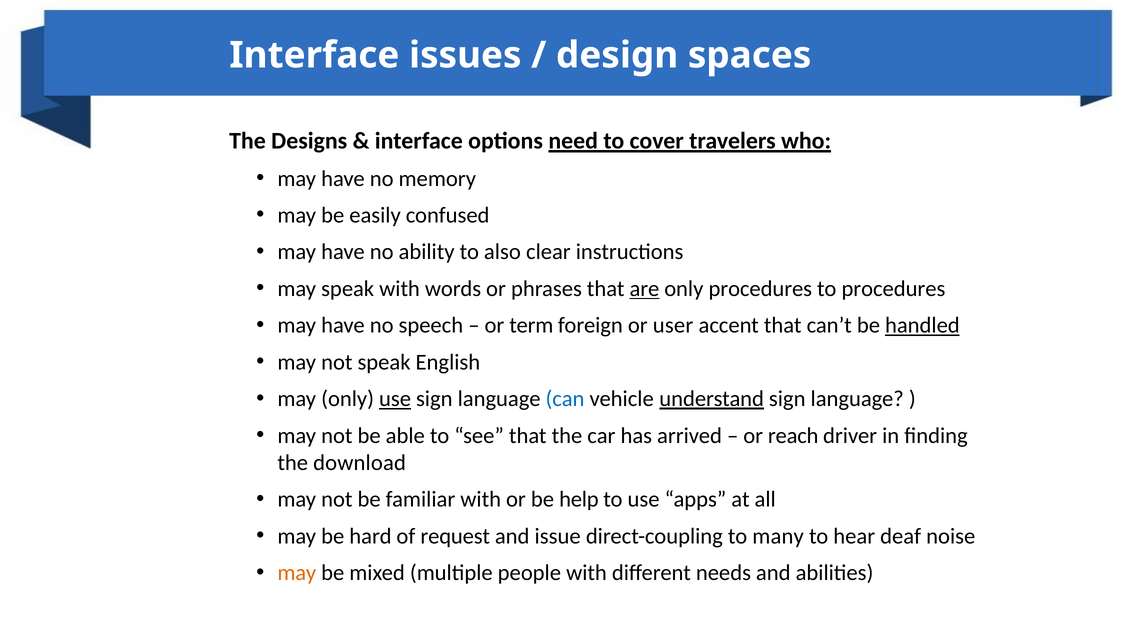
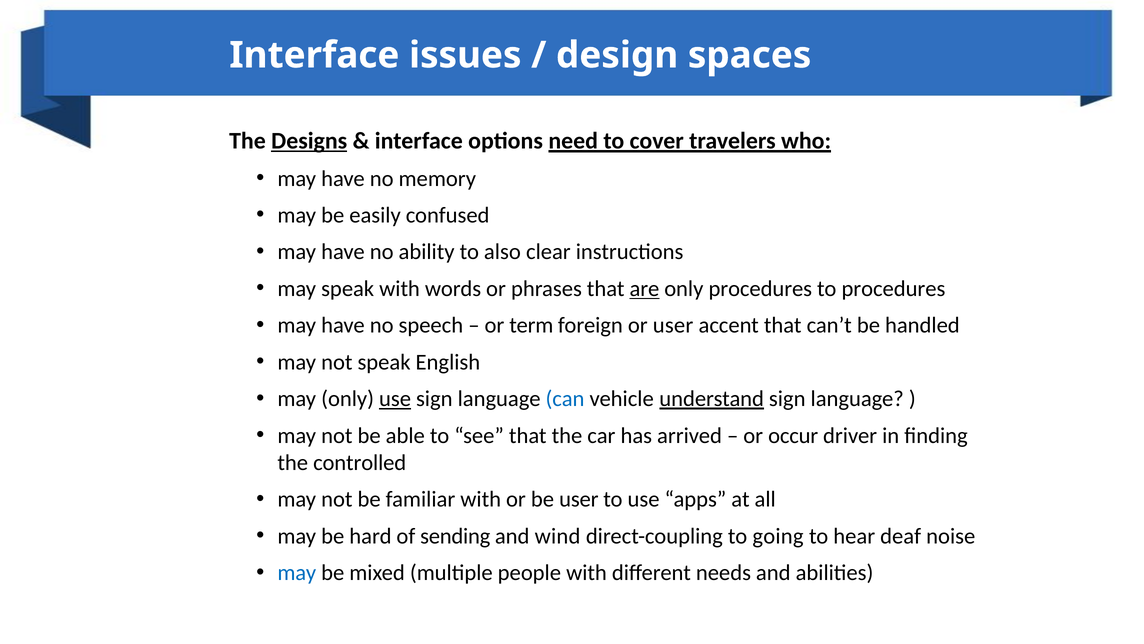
Designs underline: none -> present
handled underline: present -> none
reach: reach -> occur
download: download -> controlled
be help: help -> user
request: request -> sending
issue: issue -> wind
many: many -> going
may at (297, 572) colour: orange -> blue
